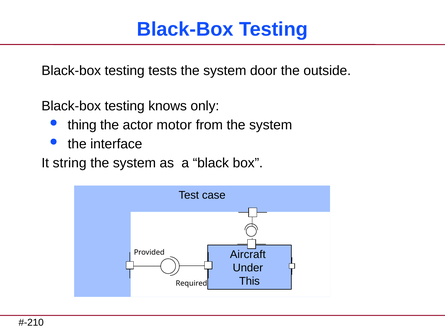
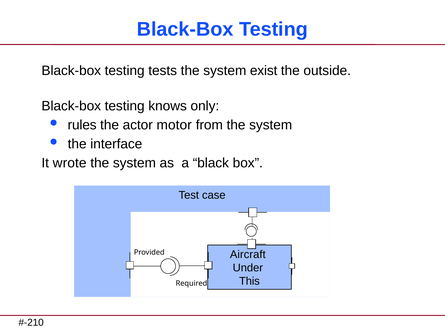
door: door -> exist
thing: thing -> rules
string: string -> wrote
